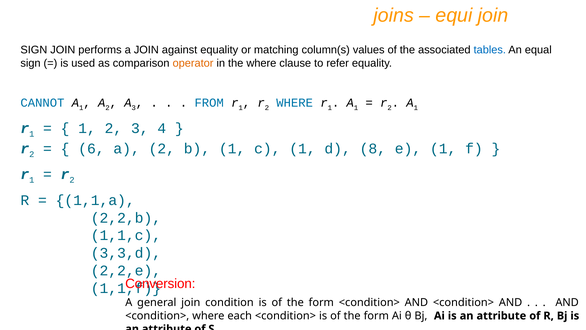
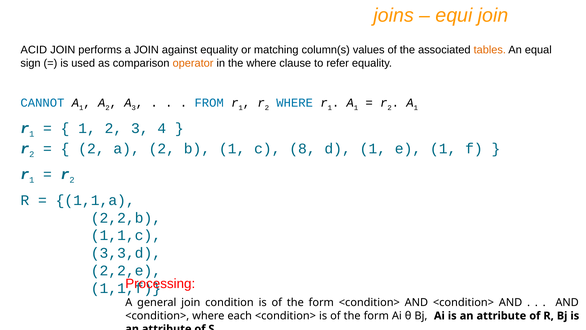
SIGN at (34, 50): SIGN -> ACID
tables colour: blue -> orange
6 at (91, 148): 6 -> 2
c 1: 1 -> 8
d 8: 8 -> 1
Conversion: Conversion -> Processing
